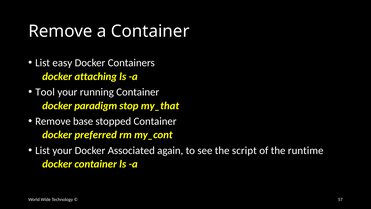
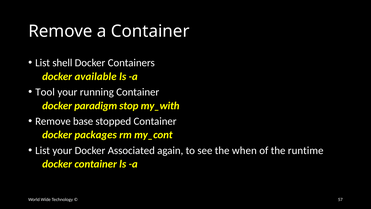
easy: easy -> shell
attaching: attaching -> available
my_that: my_that -> my_with
preferred: preferred -> packages
script: script -> when
